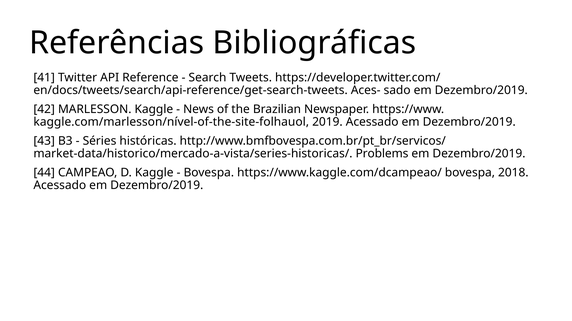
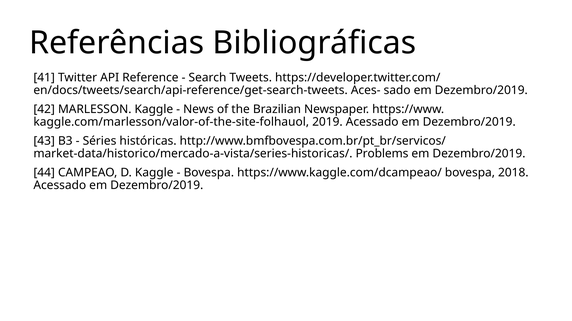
kaggle.com/marlesson/nível-of-the-site-folhauol: kaggle.com/marlesson/nível-of-the-site-folhauol -> kaggle.com/marlesson/valor-of-the-site-folhauol
